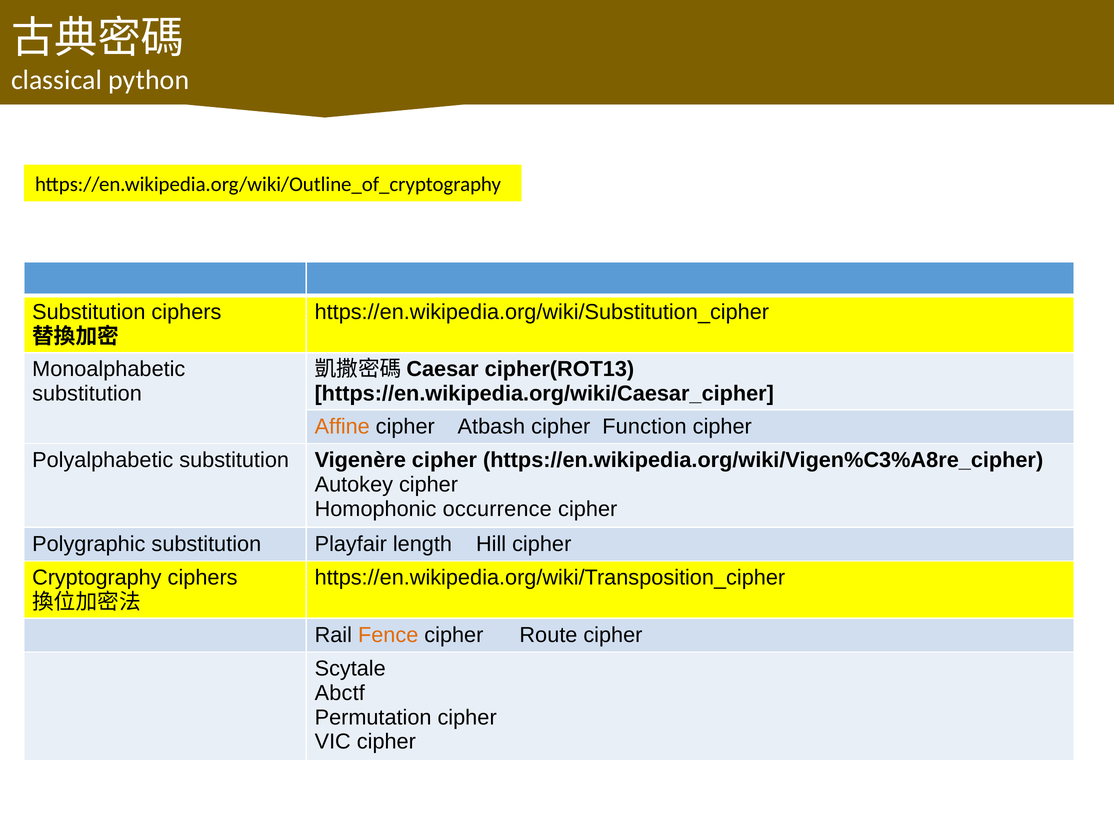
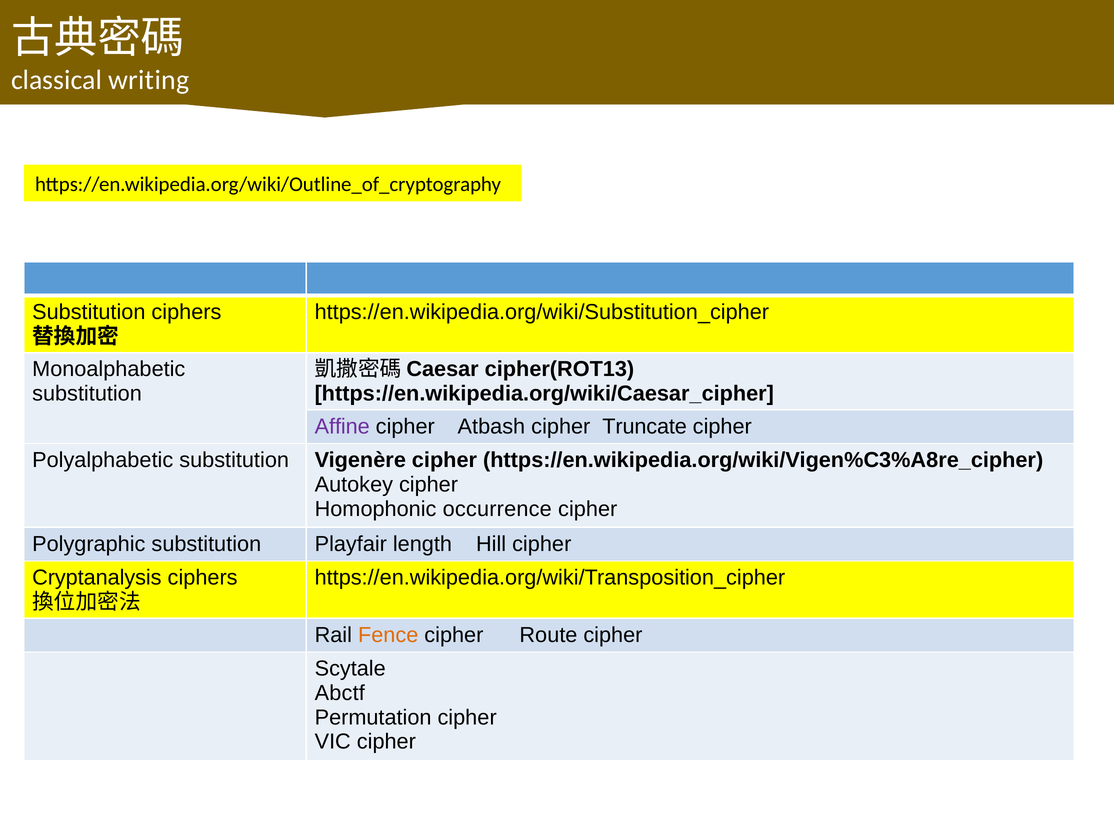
python: python -> writing
Affine colour: orange -> purple
Function: Function -> Truncate
Cryptography: Cryptography -> Cryptanalysis
